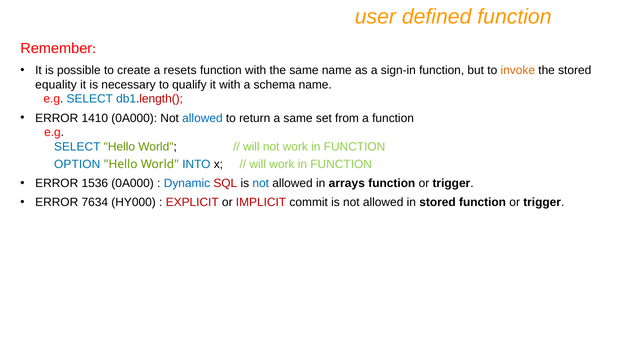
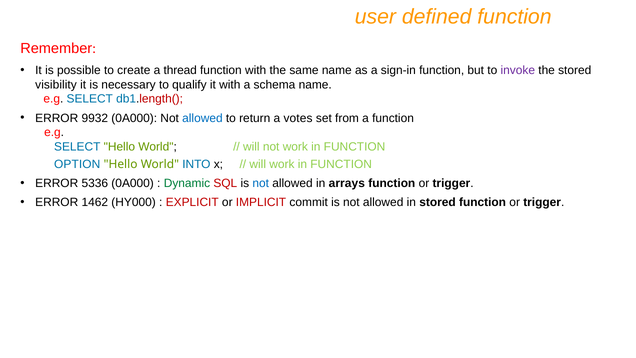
resets: resets -> thread
invoke colour: orange -> purple
equality: equality -> visibility
1410: 1410 -> 9932
a same: same -> votes
1536: 1536 -> 5336
Dynamic colour: blue -> green
7634: 7634 -> 1462
